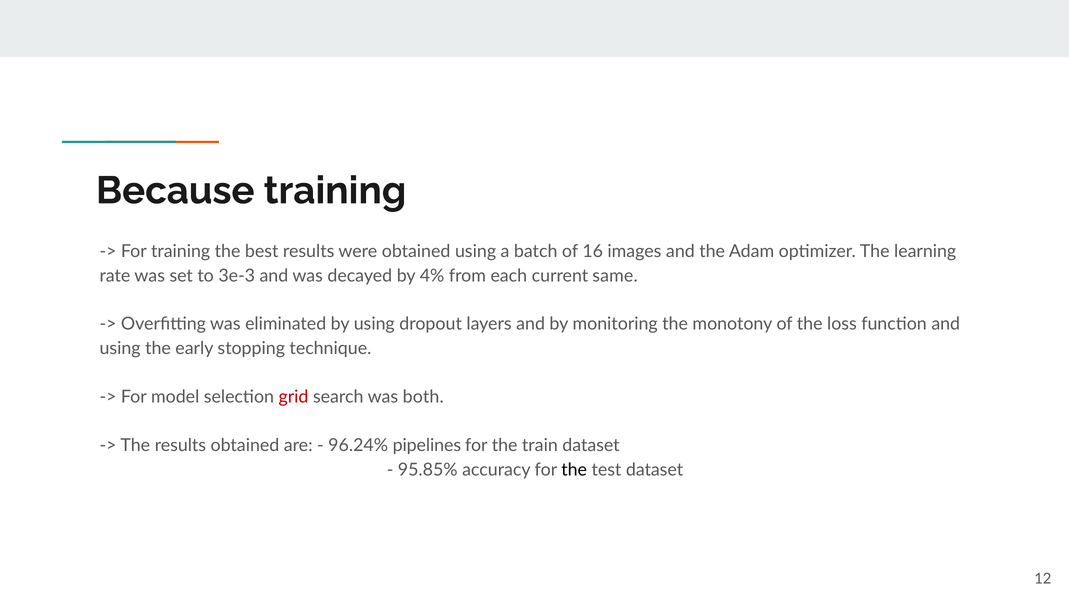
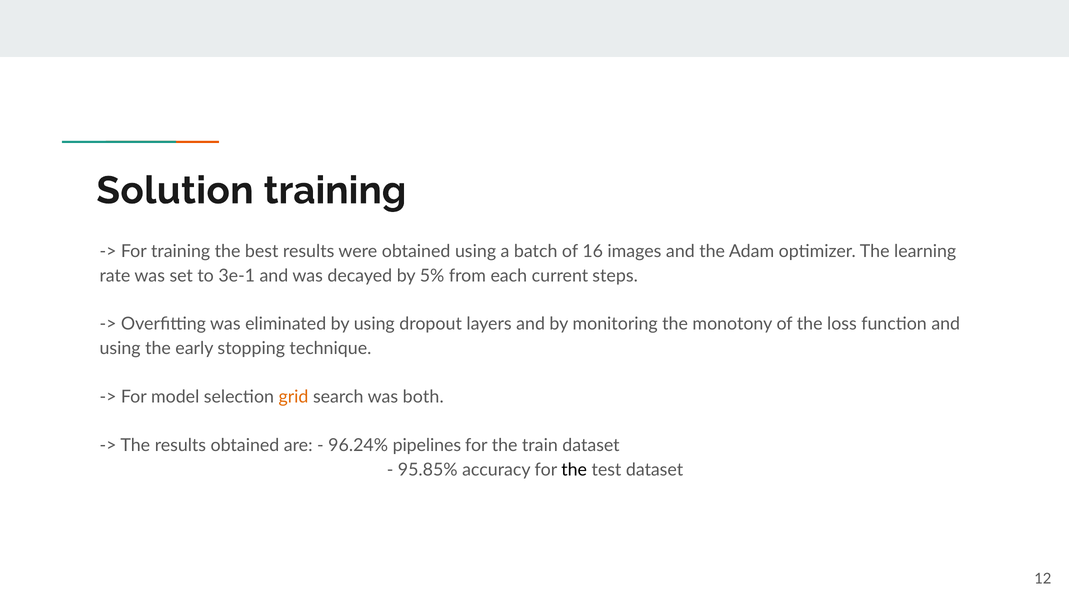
Because: Because -> Solution
3e-3: 3e-3 -> 3e-1
4%: 4% -> 5%
same: same -> steps
grid colour: red -> orange
